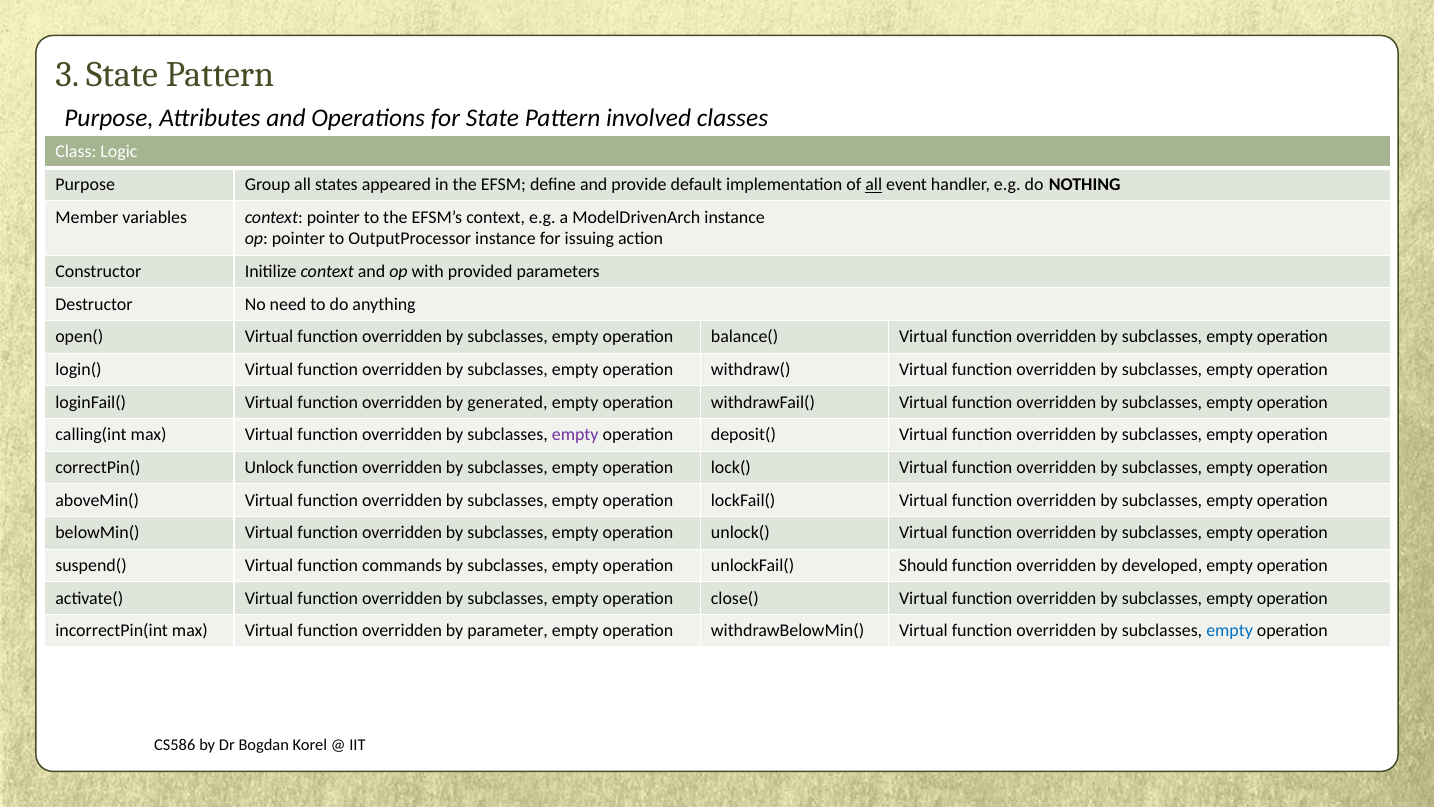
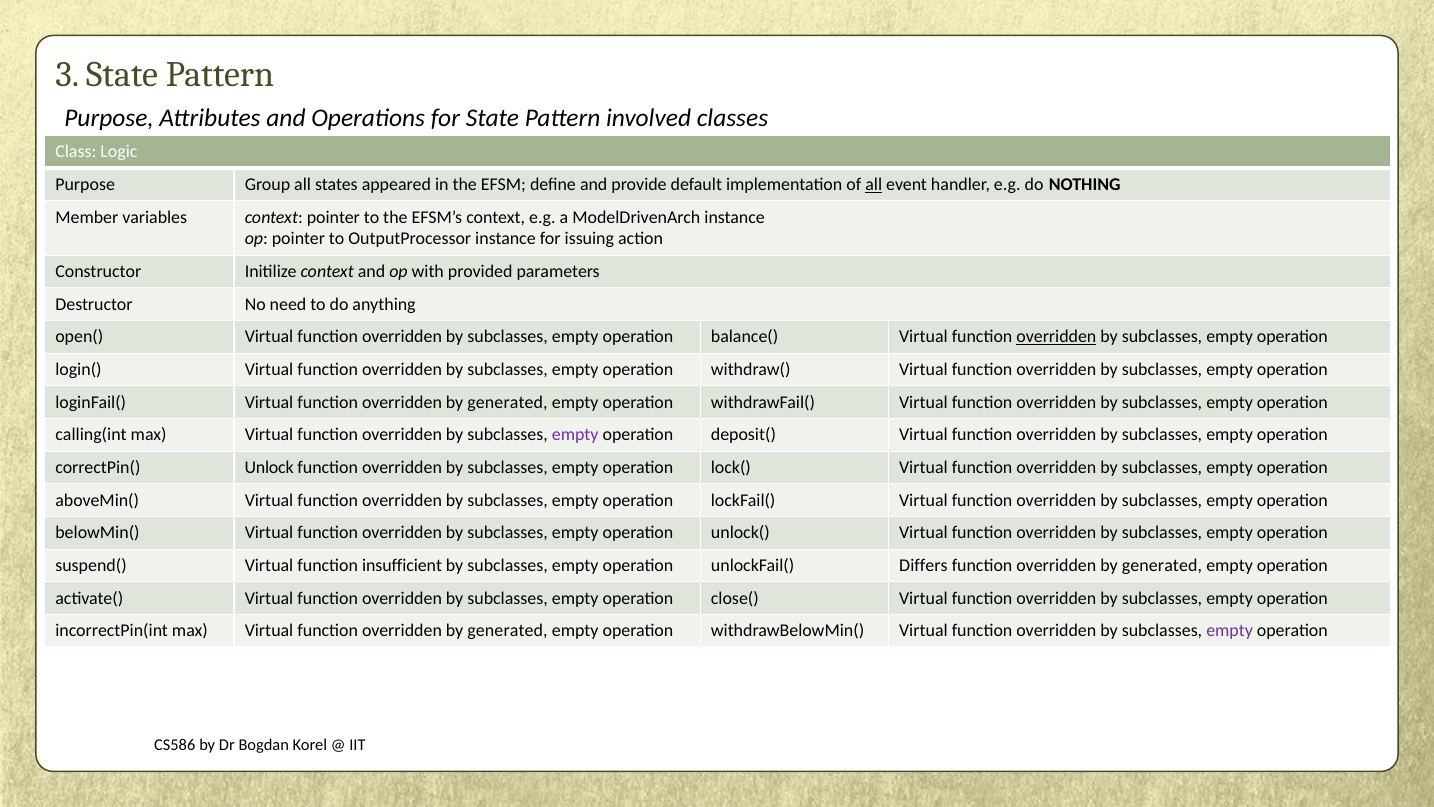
overridden at (1056, 337) underline: none -> present
commands: commands -> insufficient
Should: Should -> Differs
developed at (1162, 566): developed -> generated
parameter at (508, 631): parameter -> generated
empty at (1230, 631) colour: blue -> purple
